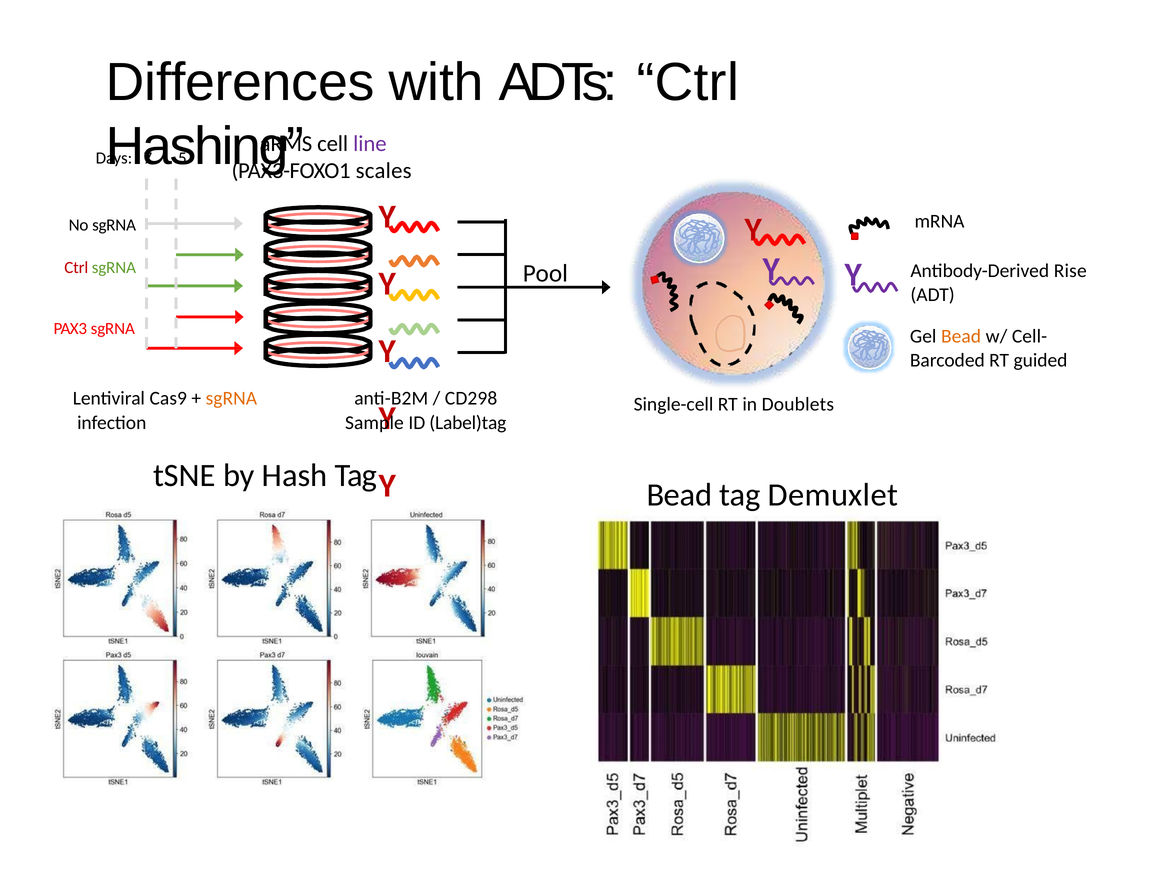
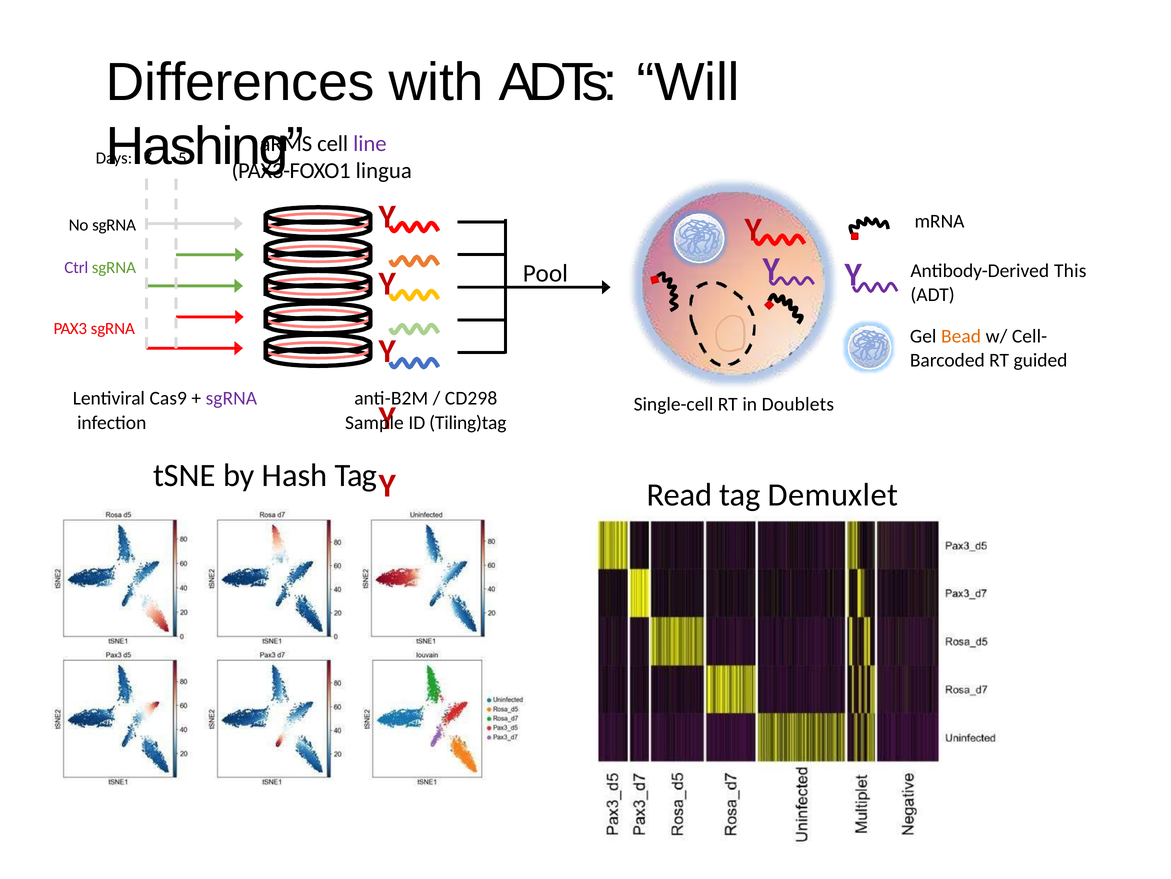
ADTs Ctrl: Ctrl -> Will
scales: scales -> lingua
Ctrl at (76, 267) colour: red -> purple
Rise: Rise -> This
sgRNA at (231, 398) colour: orange -> purple
Label)tag: Label)tag -> Tiling)tag
Bead at (679, 495): Bead -> Read
